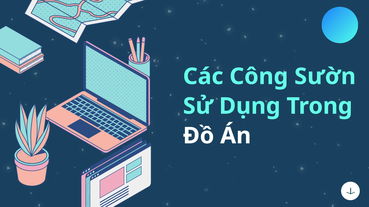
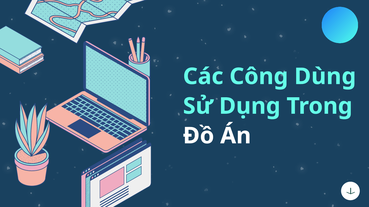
Sườn: Sườn -> Dùng
